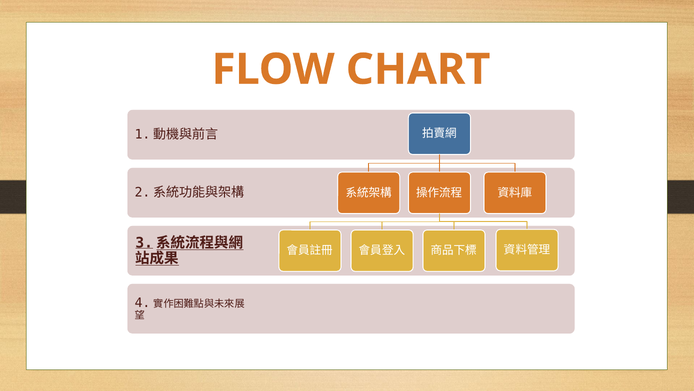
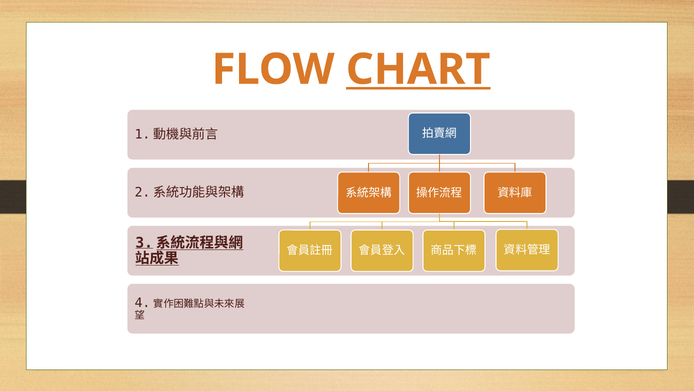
CHART underline: none -> present
